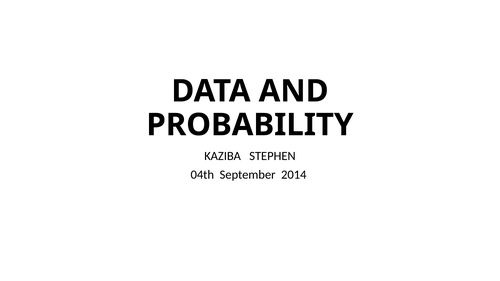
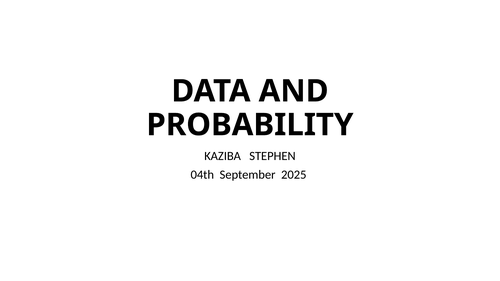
2014: 2014 -> 2025
